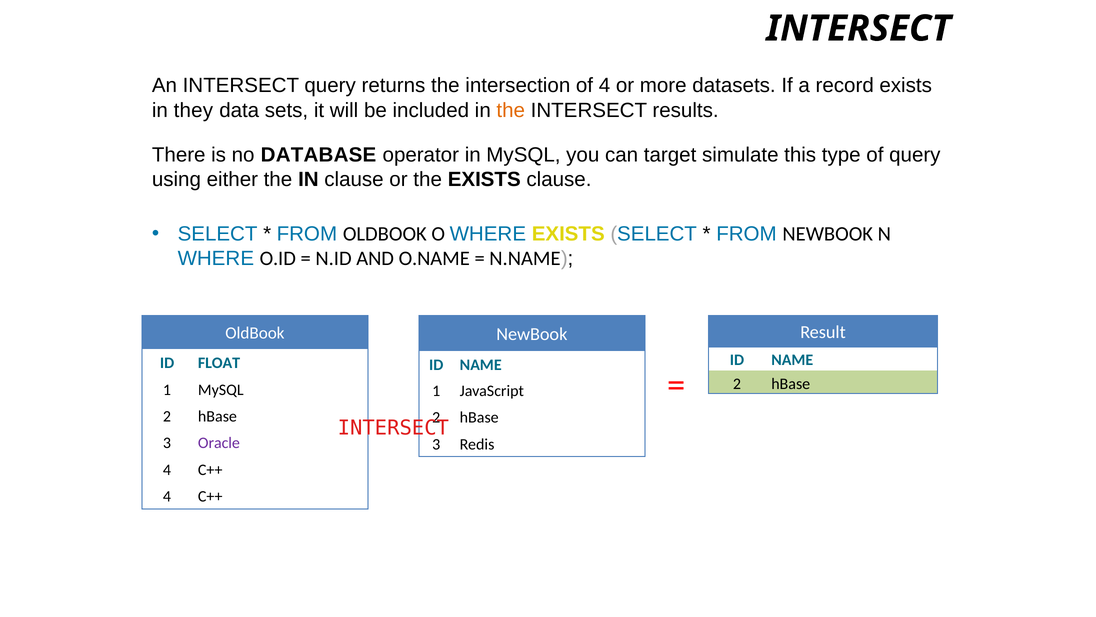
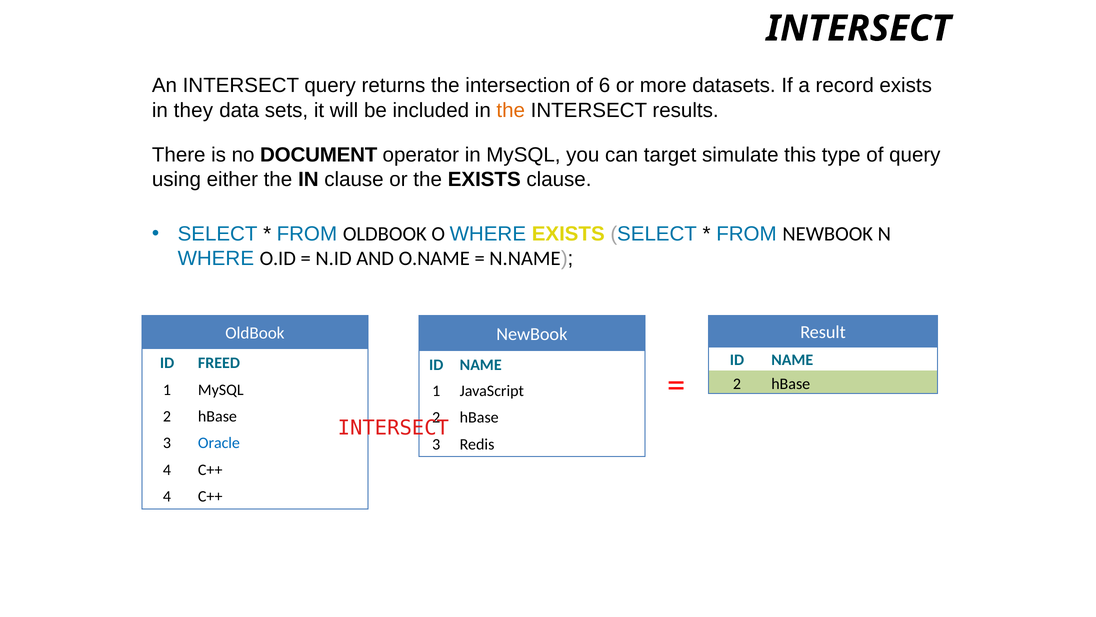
of 4: 4 -> 6
DATABASE: DATABASE -> DOCUMENT
FLOAT: FLOAT -> FREED
Oracle colour: purple -> blue
